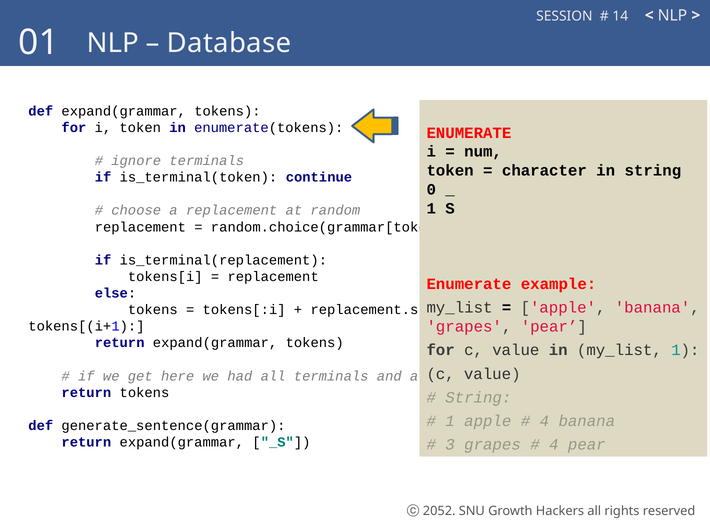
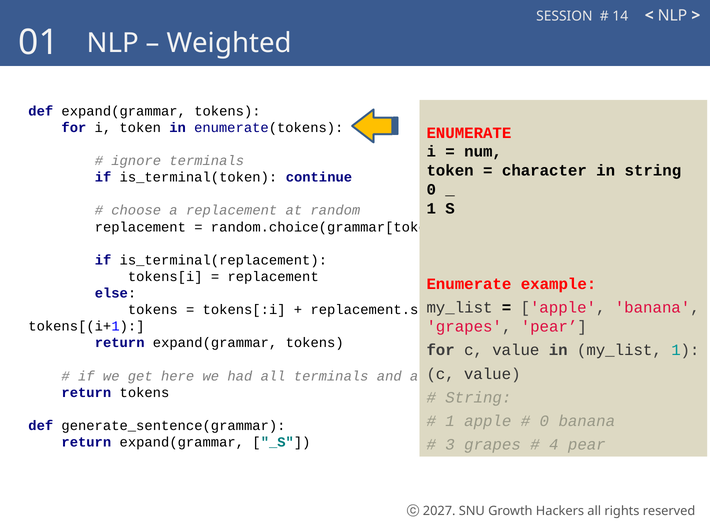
Database: Database -> Weighted
4 at (544, 422): 4 -> 0
2052: 2052 -> 2027
